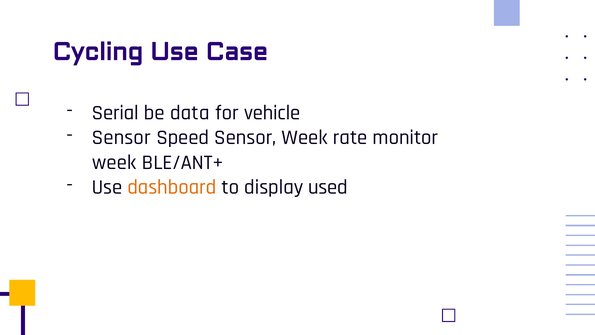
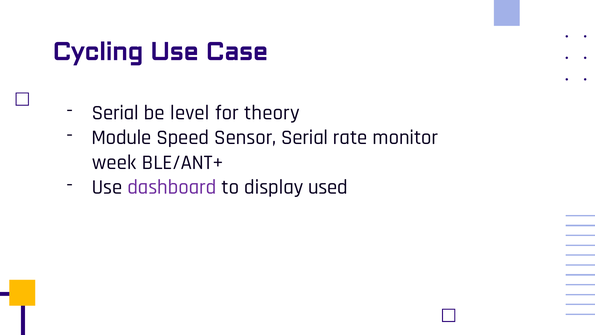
data: data -> level
vehicle: vehicle -> theory
Sensor at (121, 137): Sensor -> Module
Sensor Week: Week -> Serial
dashboard colour: orange -> purple
